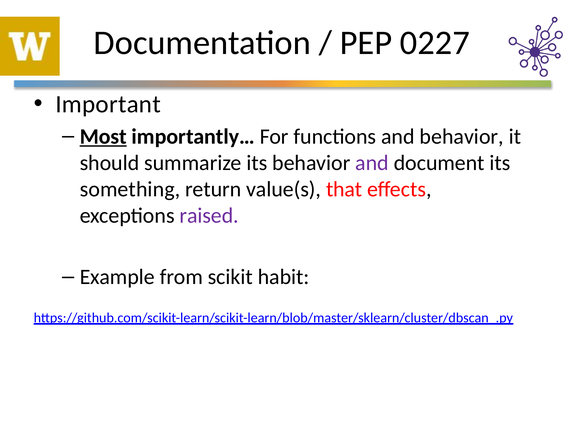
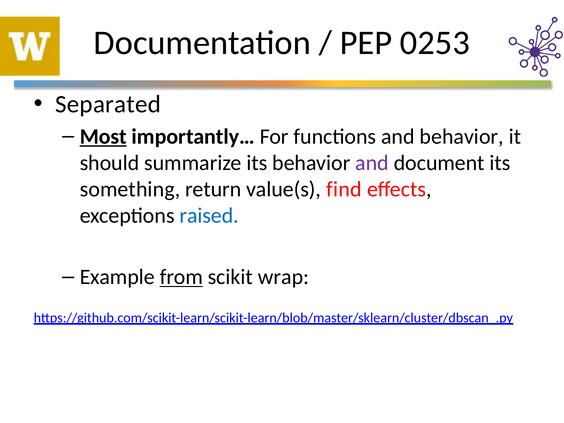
0227: 0227 -> 0253
Important: Important -> Separated
that: that -> find
raised colour: purple -> blue
from underline: none -> present
habit: habit -> wrap
